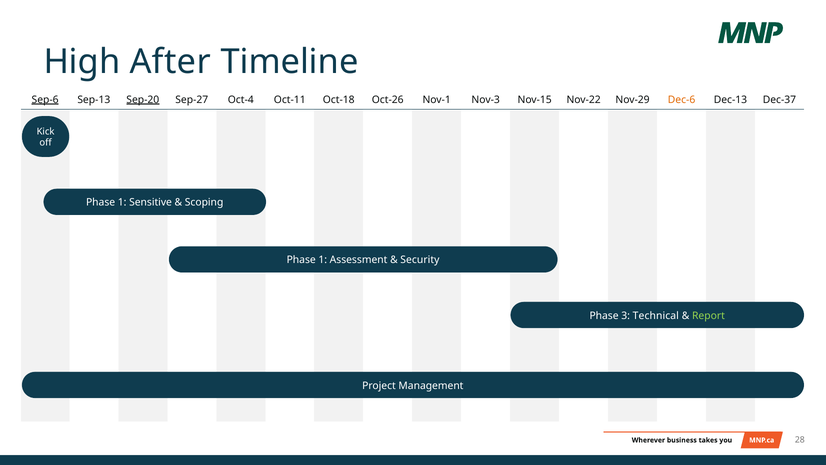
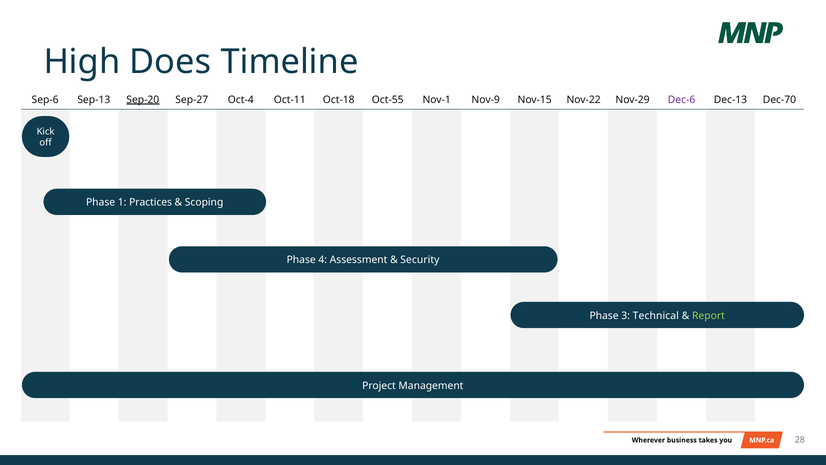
After: After -> Does
Sep-6 underline: present -> none
Oct-26: Oct-26 -> Oct-55
Nov-3: Nov-3 -> Nov-9
Dec-6 colour: orange -> purple
Dec-37: Dec-37 -> Dec-70
Sensitive: Sensitive -> Practices
1 at (323, 260): 1 -> 4
